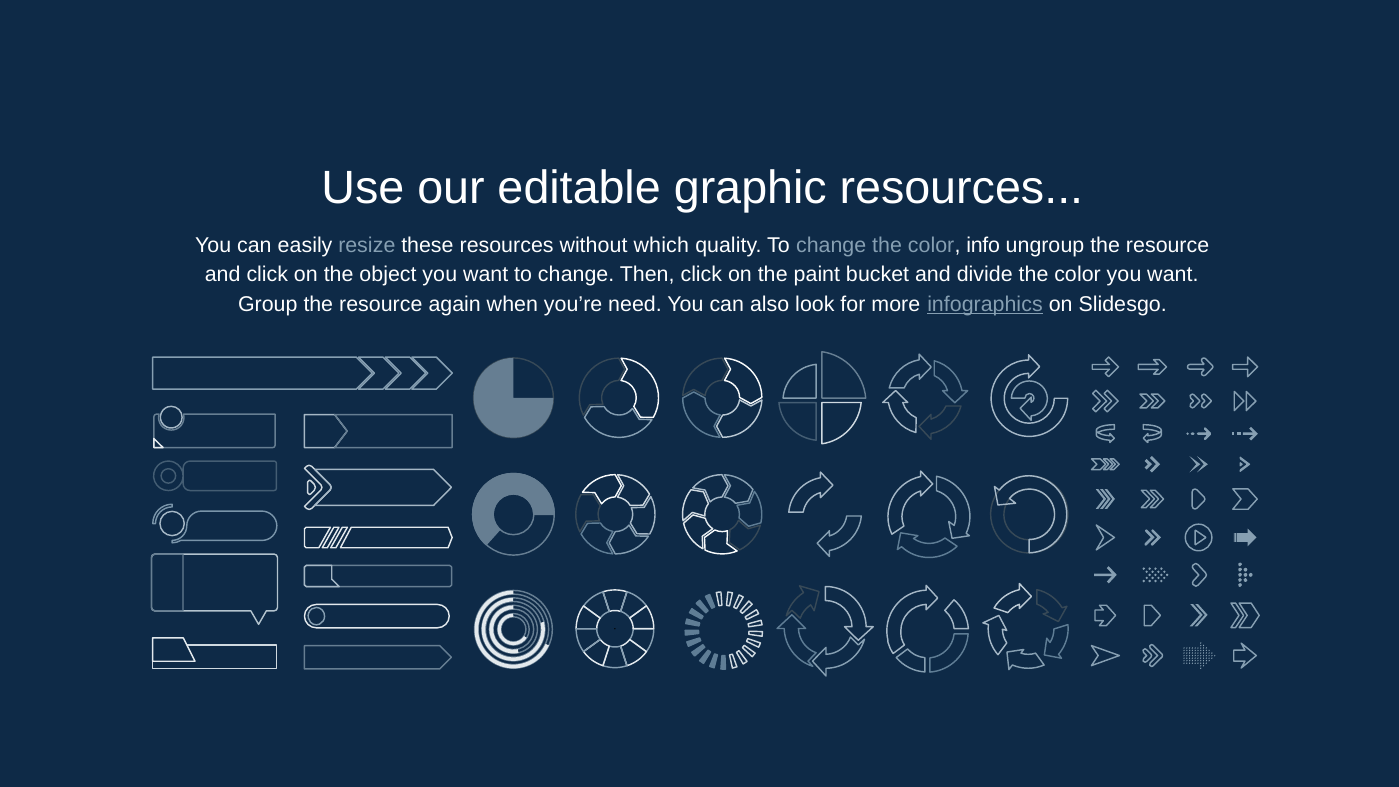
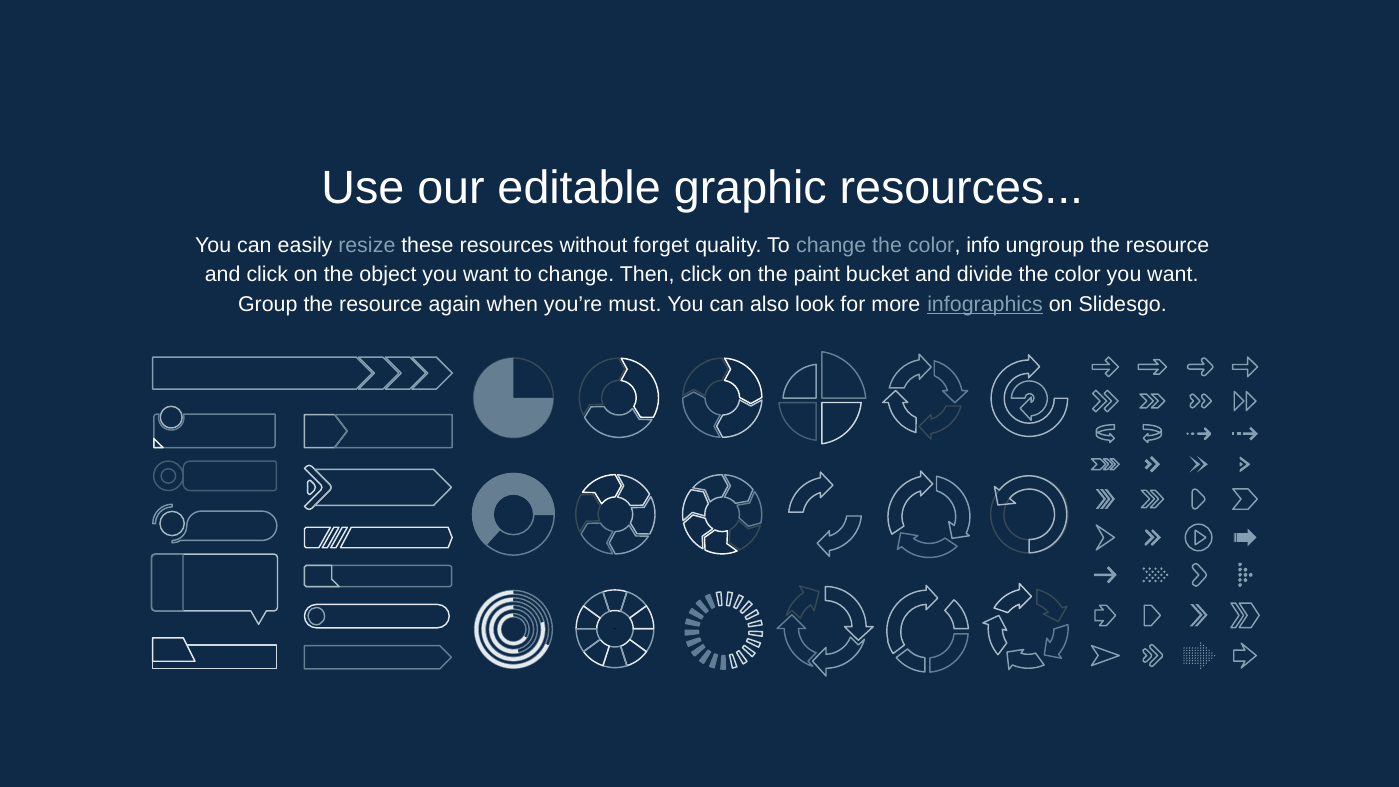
which: which -> forget
need: need -> must
